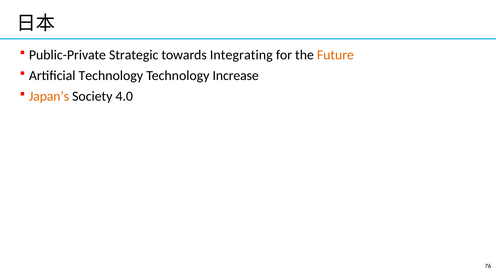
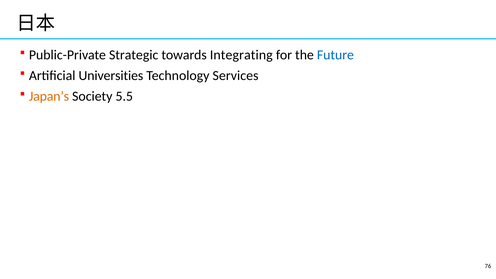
Future colour: orange -> blue
Artificial Technology: Technology -> Universities
Increase: Increase -> Services
4.0: 4.0 -> 5.5
